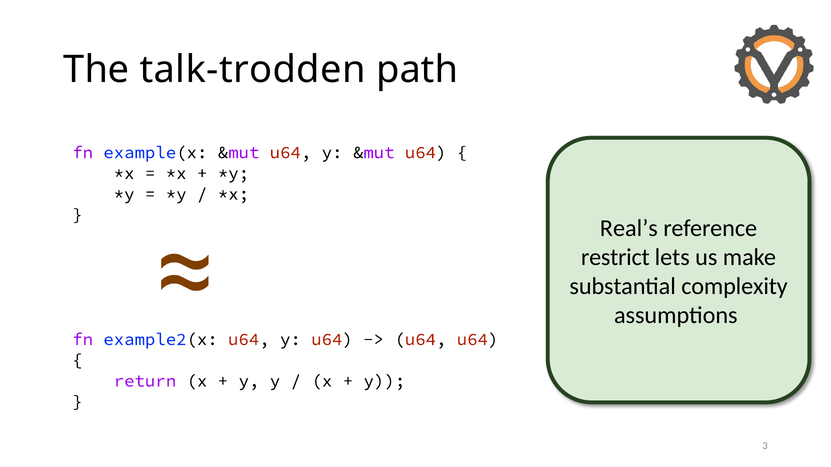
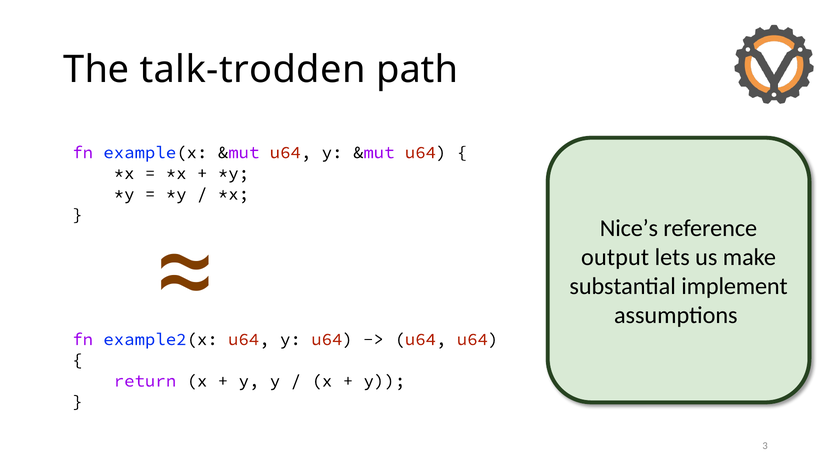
Real’s: Real’s -> Nice’s
restrict: restrict -> output
complexity: complexity -> implement
